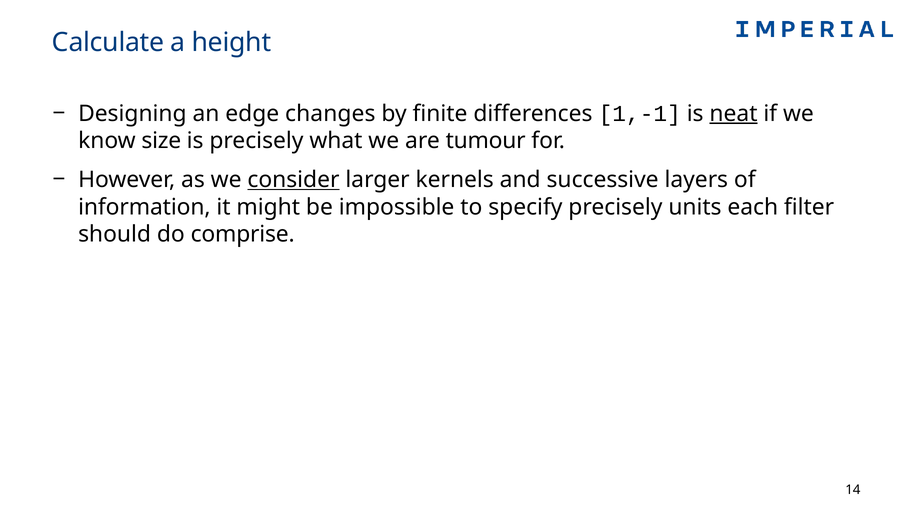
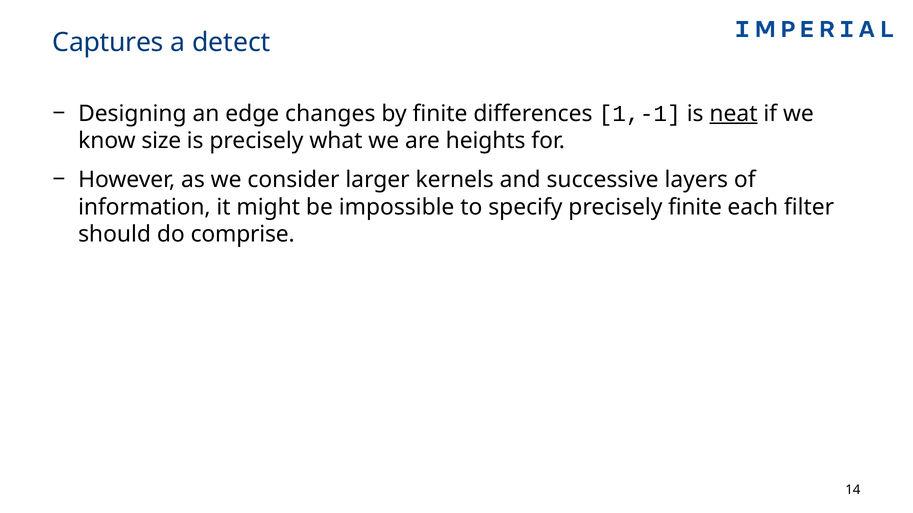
Calculate: Calculate -> Captures
height: height -> detect
tumour: tumour -> heights
consider underline: present -> none
precisely units: units -> finite
